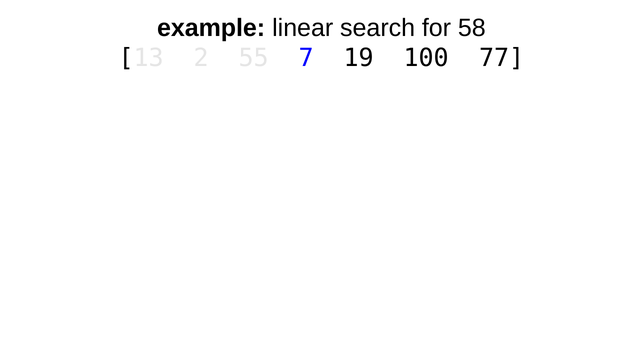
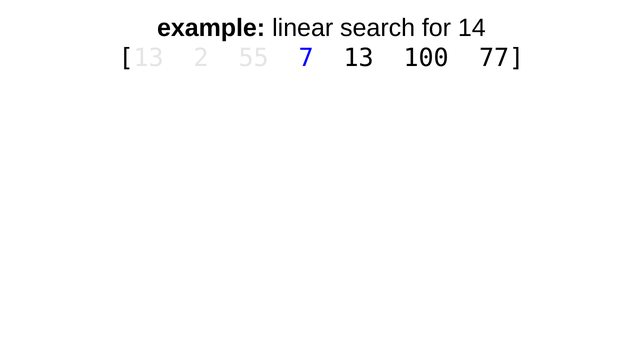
58: 58 -> 14
7 19: 19 -> 13
